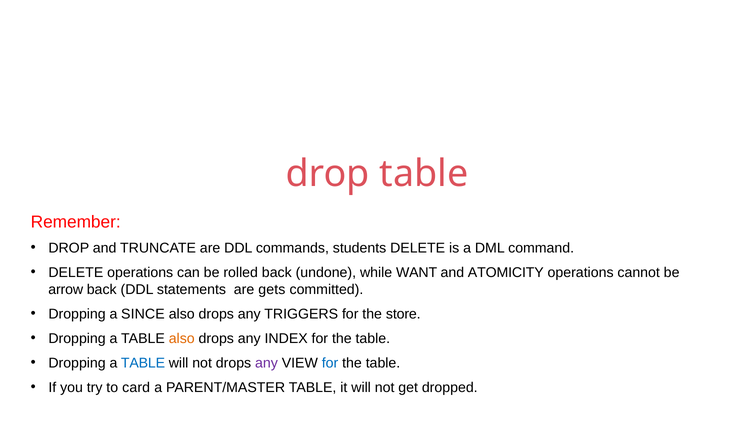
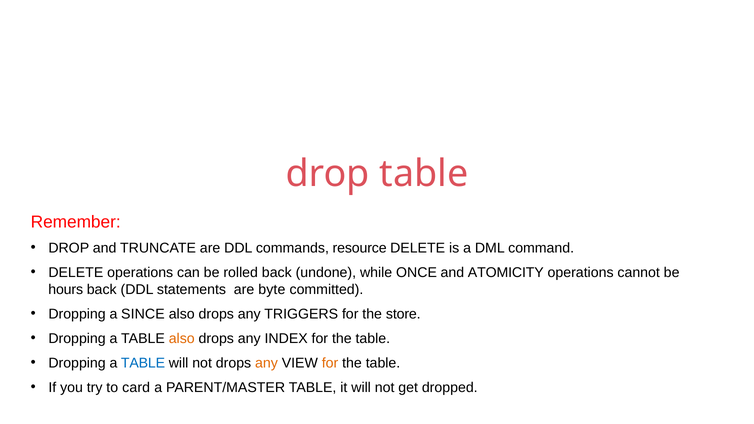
students: students -> resource
WANT: WANT -> ONCE
arrow: arrow -> hours
gets: gets -> byte
any at (266, 363) colour: purple -> orange
for at (330, 363) colour: blue -> orange
